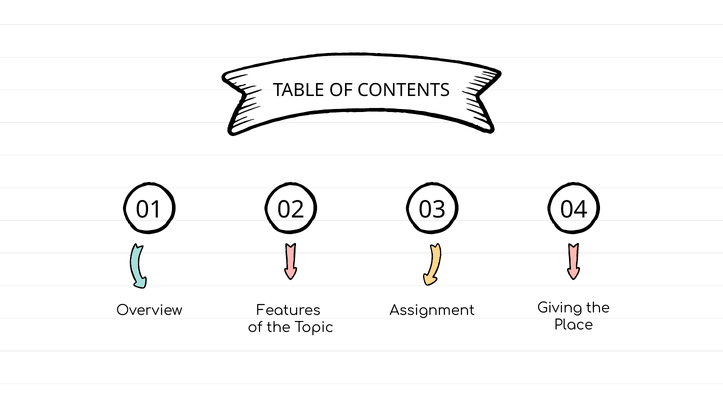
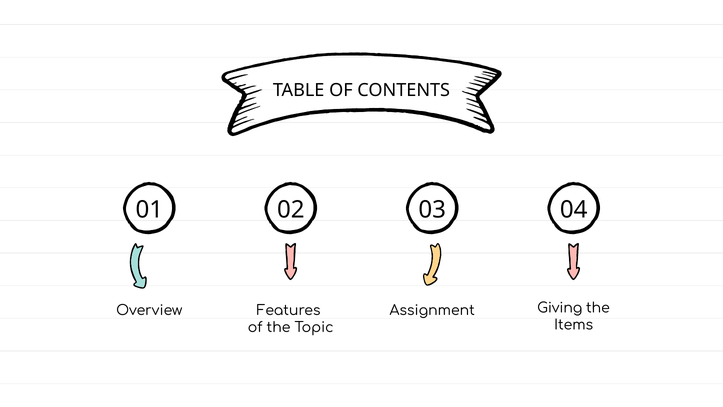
Place: Place -> Items
